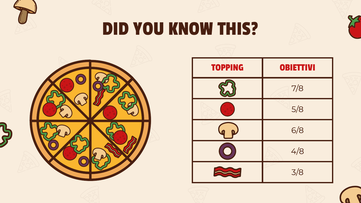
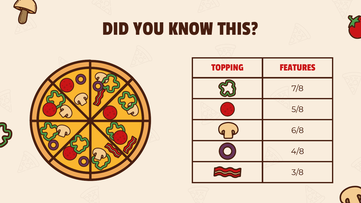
OBIETTIVI: OBIETTIVI -> FEATURES
